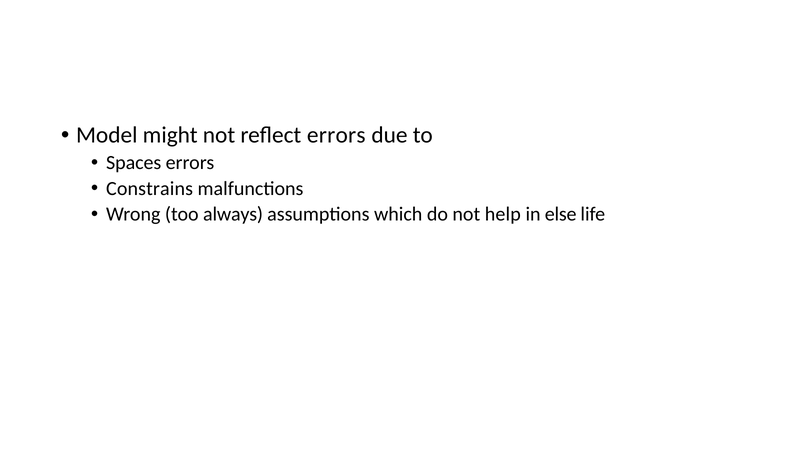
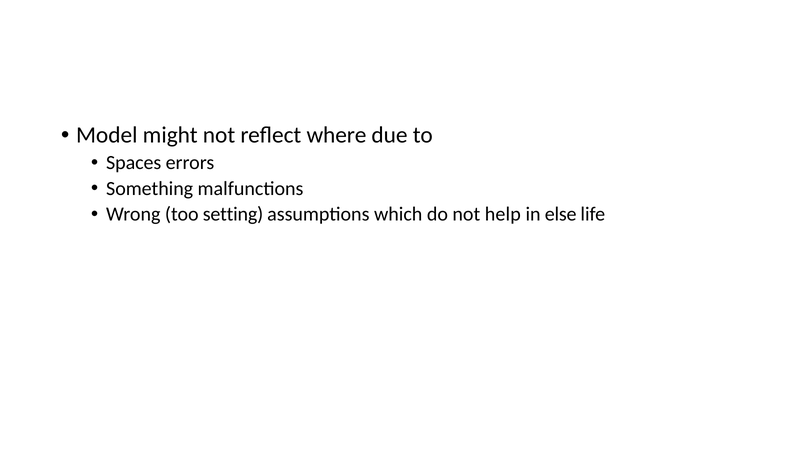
reflect errors: errors -> where
Constrains: Constrains -> Something
always: always -> setting
